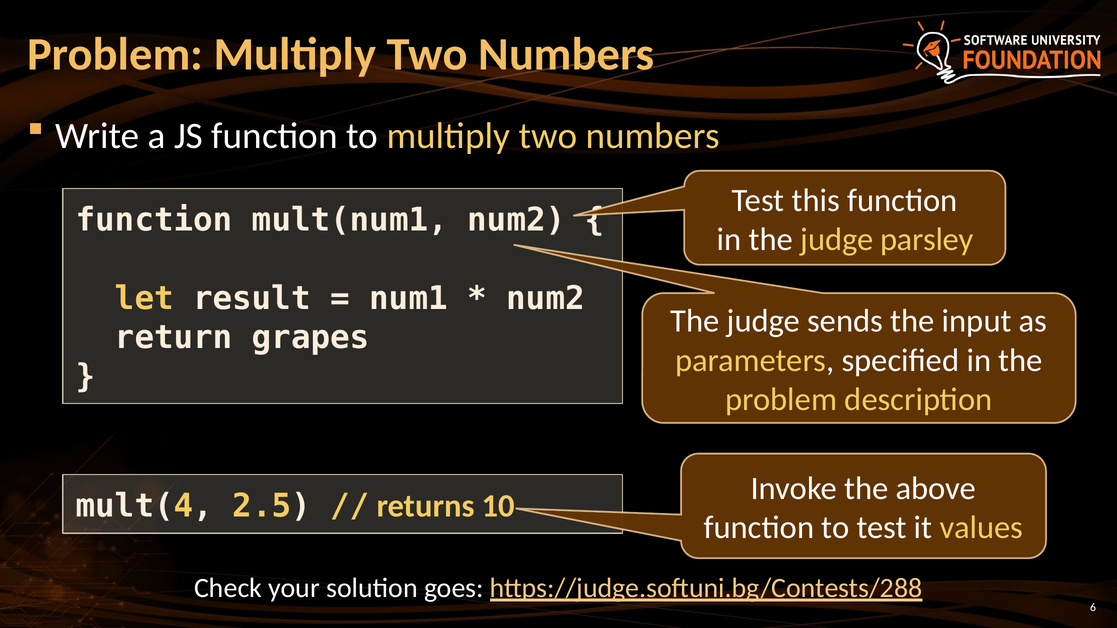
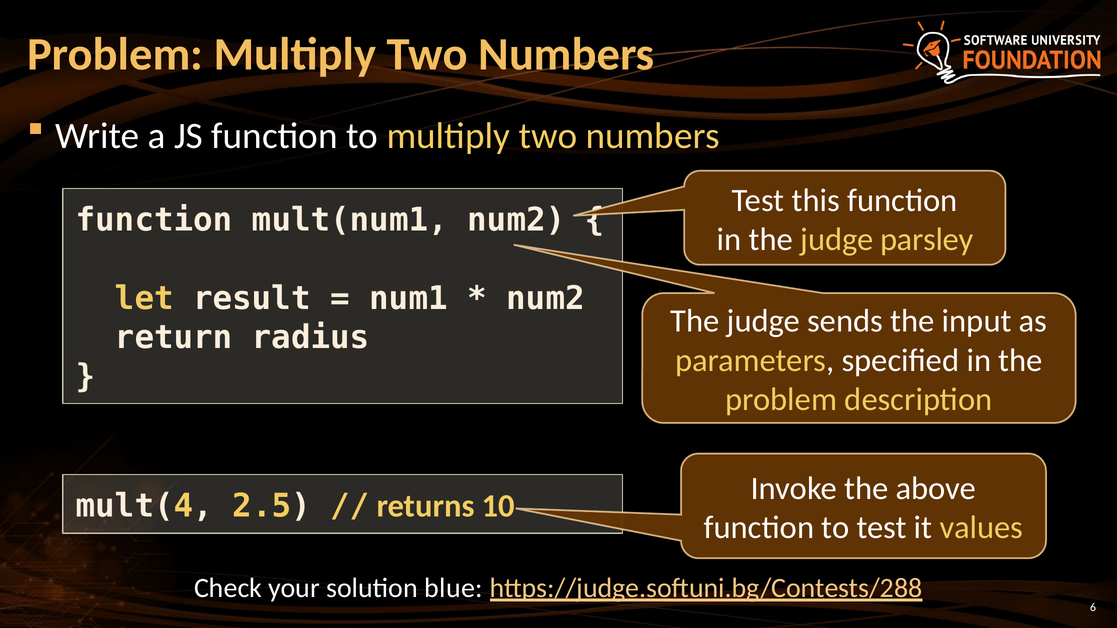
grapes: grapes -> radius
goes: goes -> blue
